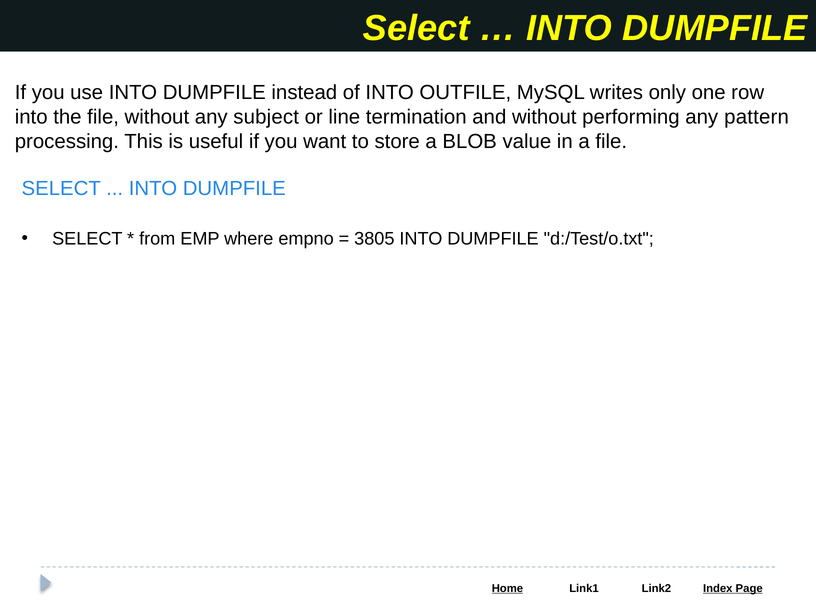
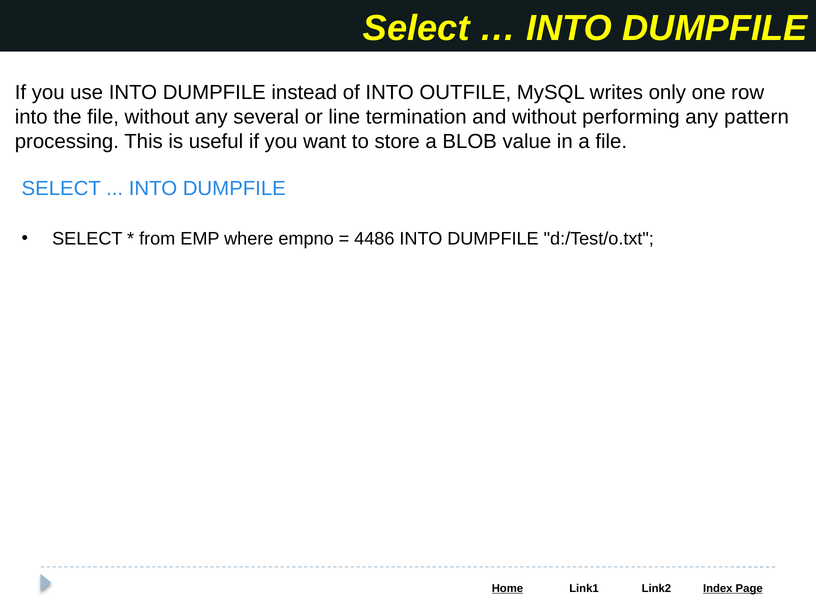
subject: subject -> several
3805: 3805 -> 4486
